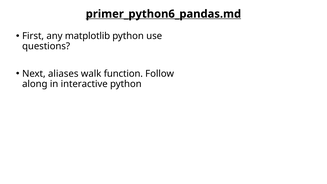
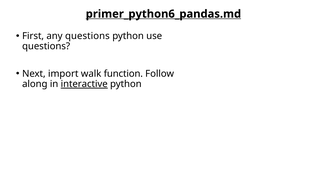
any matplotlib: matplotlib -> questions
aliases: aliases -> import
interactive underline: none -> present
